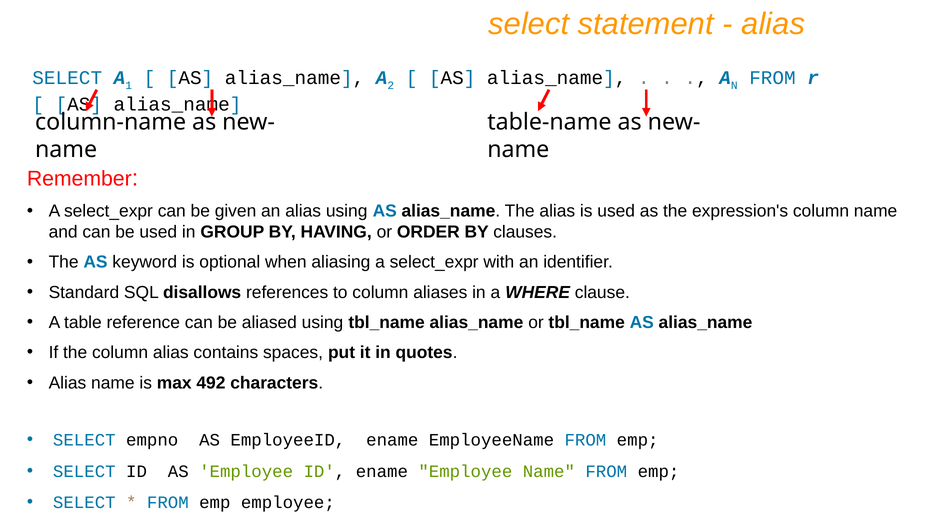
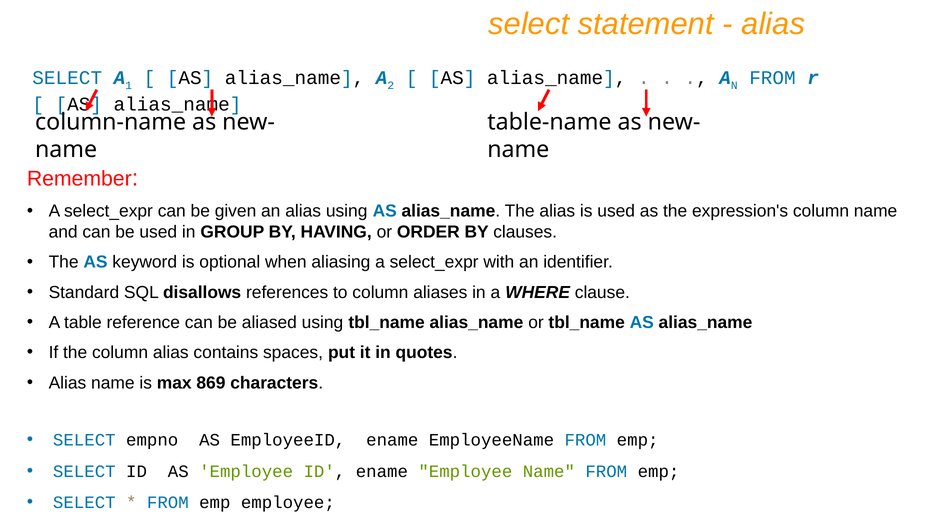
492: 492 -> 869
